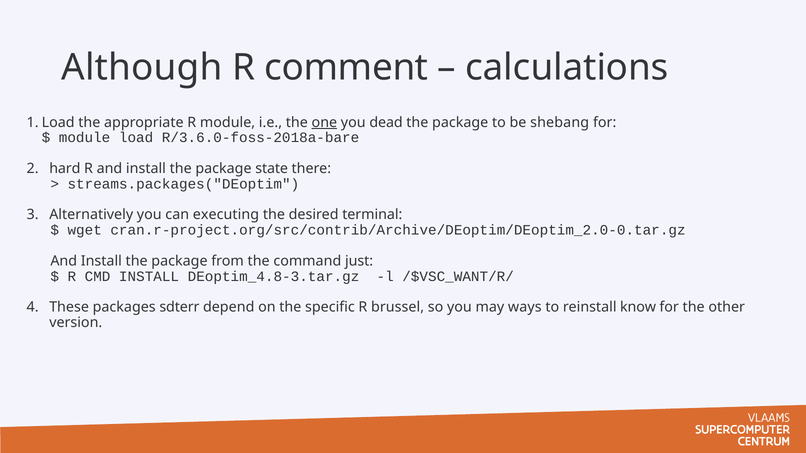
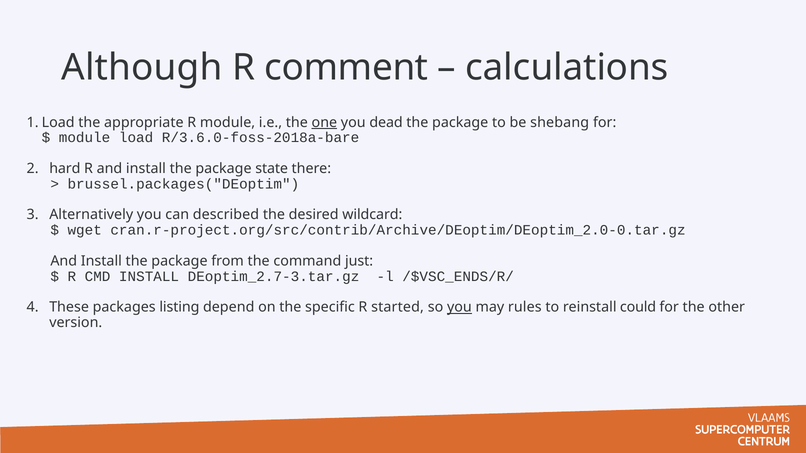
streams.packages("DEoptim: streams.packages("DEoptim -> brussel.packages("DEoptim
executing: executing -> described
terminal: terminal -> wildcard
DEoptim_4.8-3.tar.gz: DEoptim_4.8-3.tar.gz -> DEoptim_2.7-3.tar.gz
/$VSC_WANT/R/: /$VSC_WANT/R/ -> /$VSC_ENDS/R/
sdterr: sdterr -> listing
brussel: brussel -> started
you at (459, 307) underline: none -> present
ways: ways -> rules
know: know -> could
